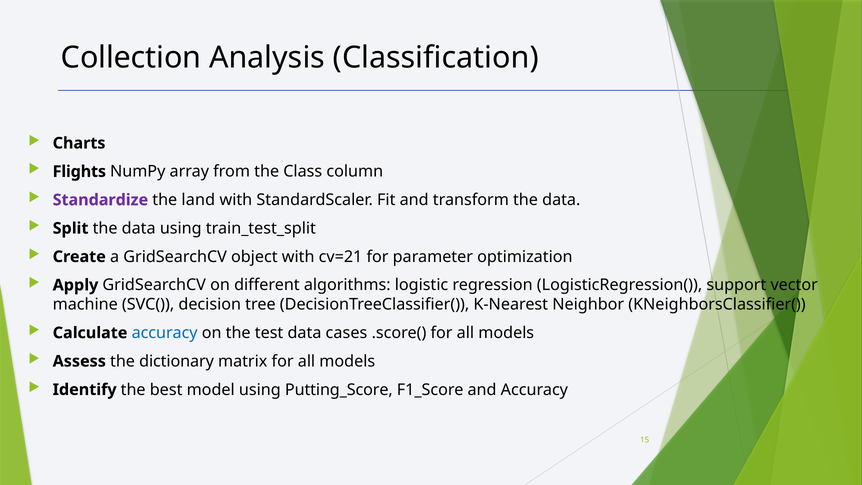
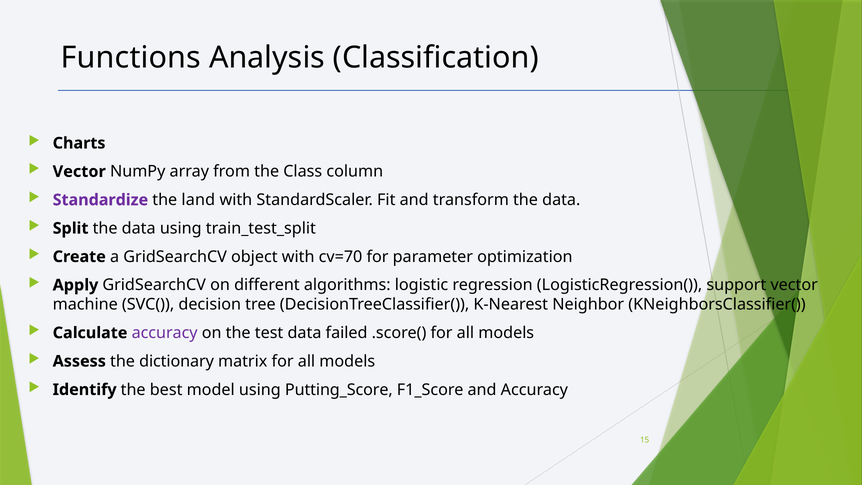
Collection: Collection -> Functions
Flights at (79, 172): Flights -> Vector
cv=21: cv=21 -> cv=70
accuracy at (165, 333) colour: blue -> purple
cases: cases -> failed
